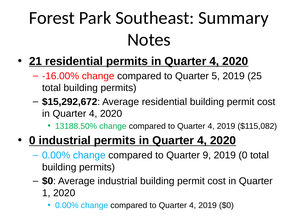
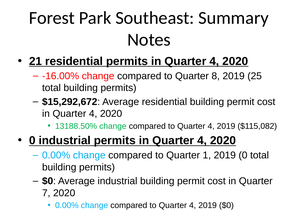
5: 5 -> 8
9: 9 -> 1
1: 1 -> 7
